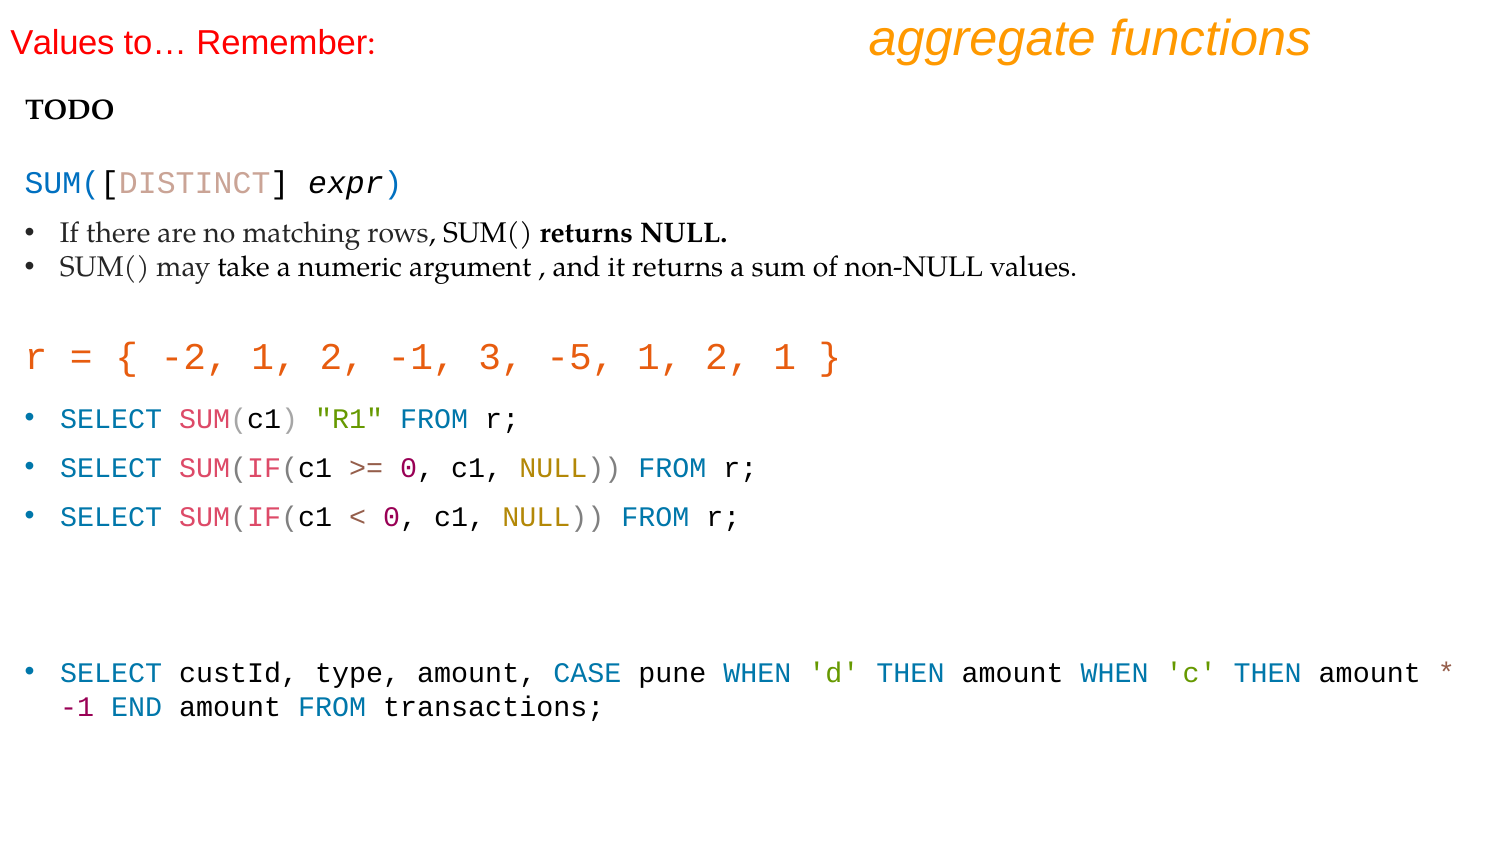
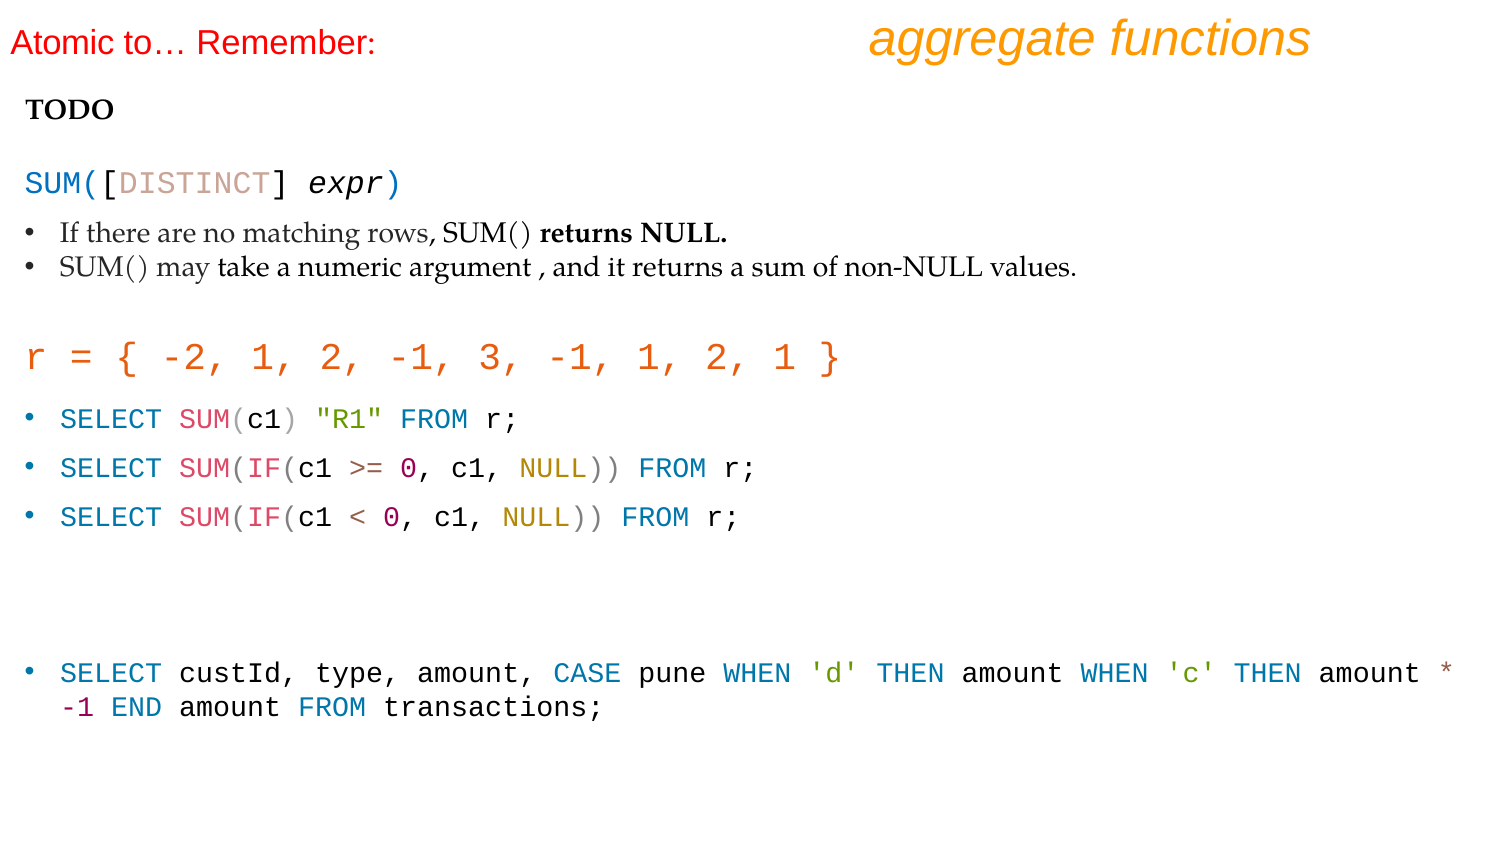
Values at (62, 43): Values -> Atomic
3 -5: -5 -> -1
